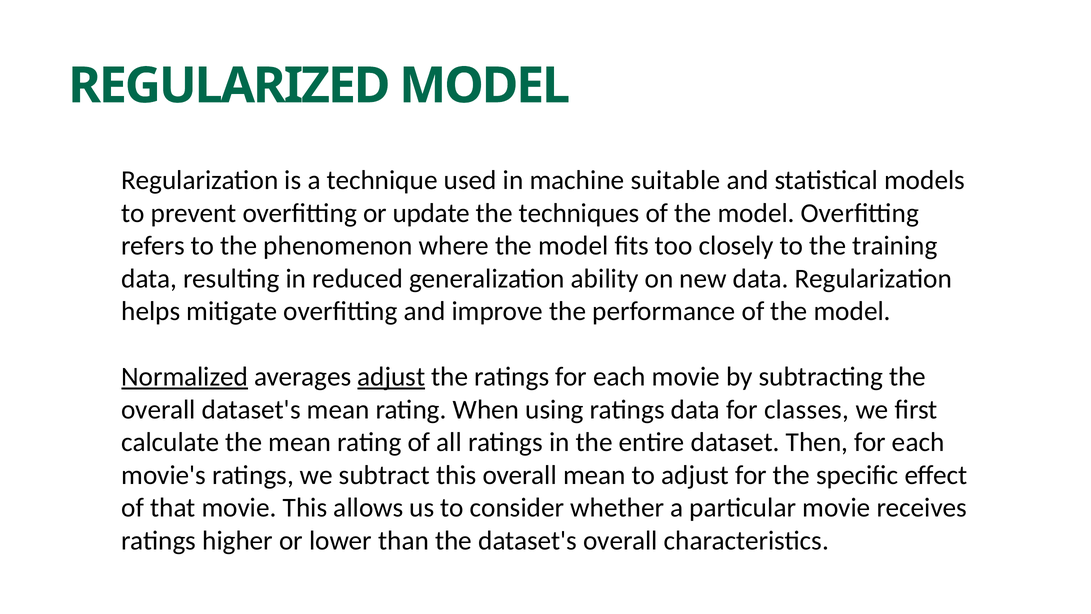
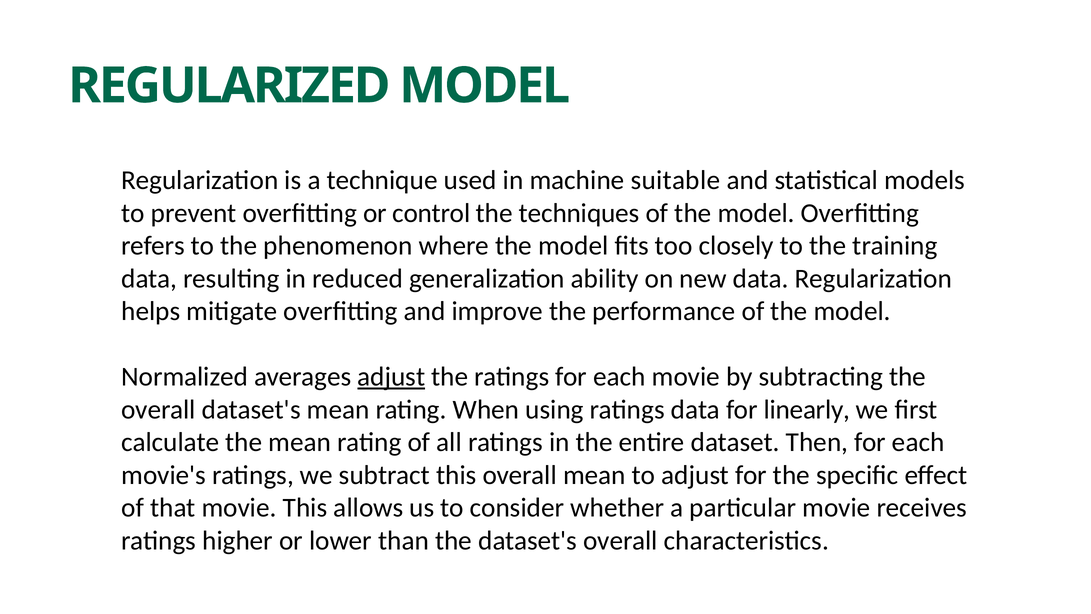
update: update -> control
Normalized underline: present -> none
classes: classes -> linearly
